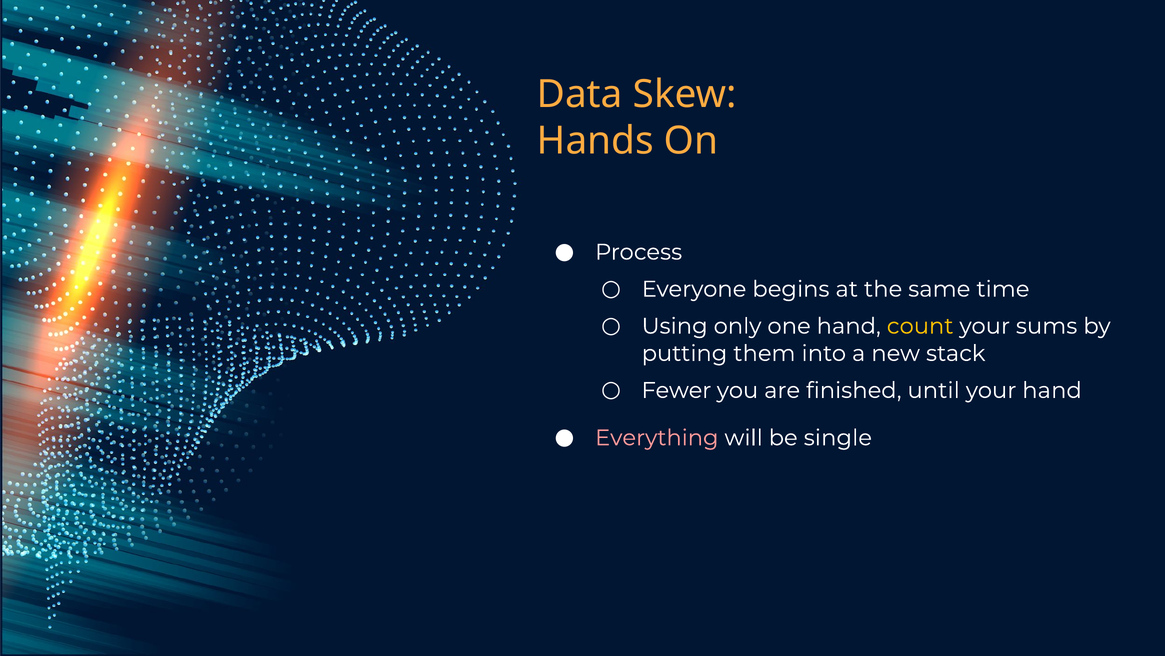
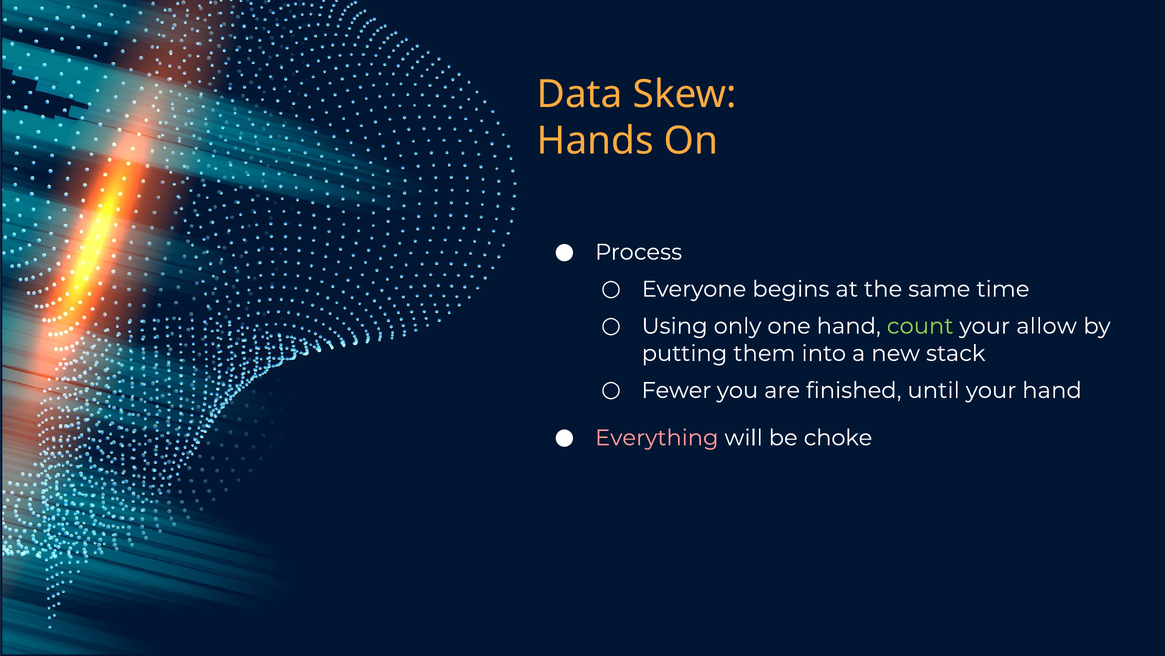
count colour: yellow -> light green
sums: sums -> allow
single: single -> choke
